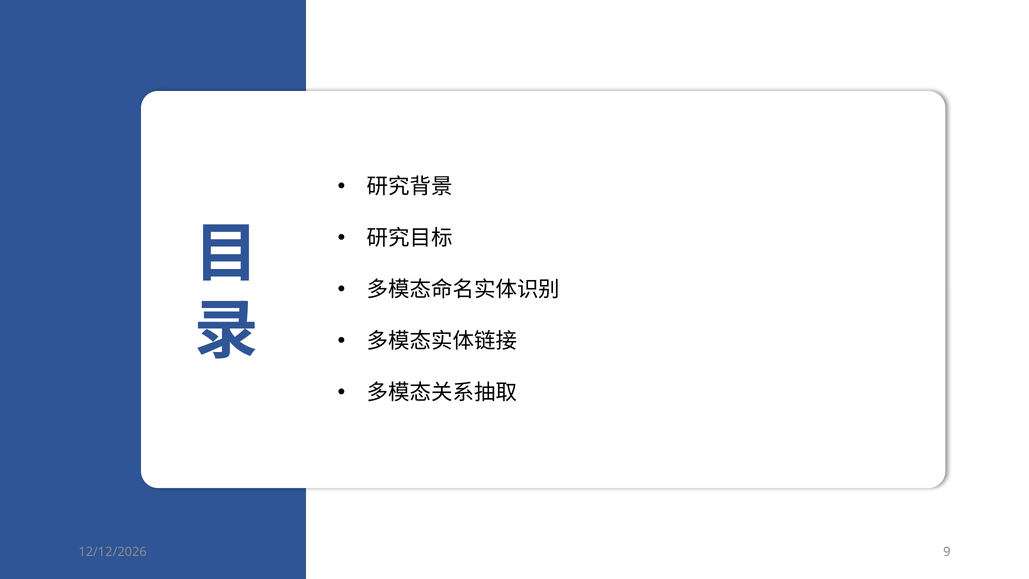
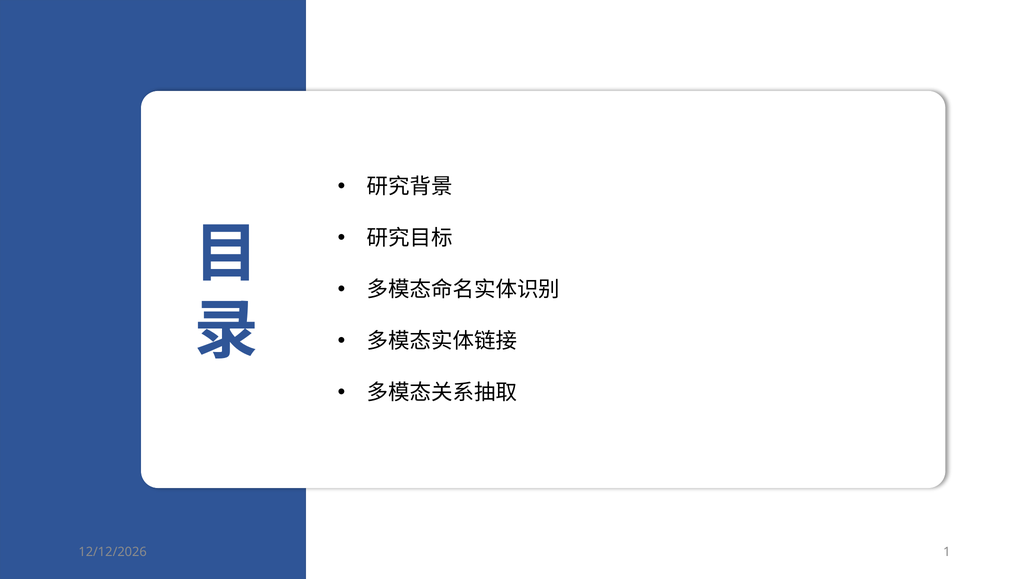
9: 9 -> 1
